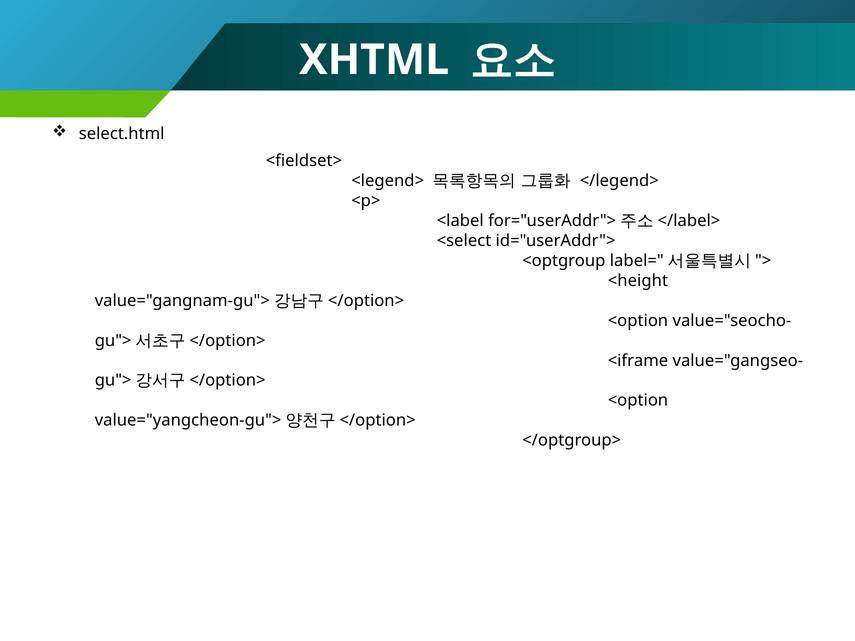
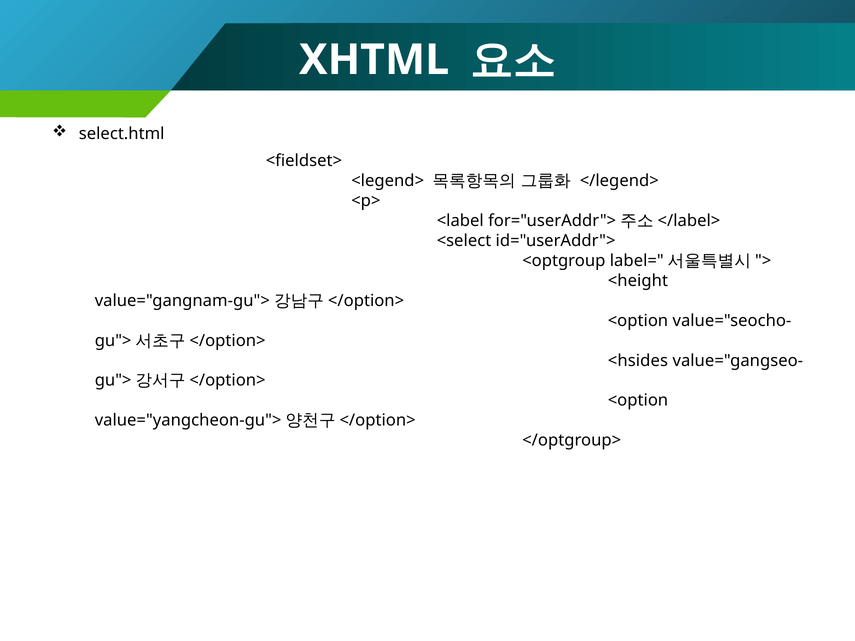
<iframe: <iframe -> <hsides
